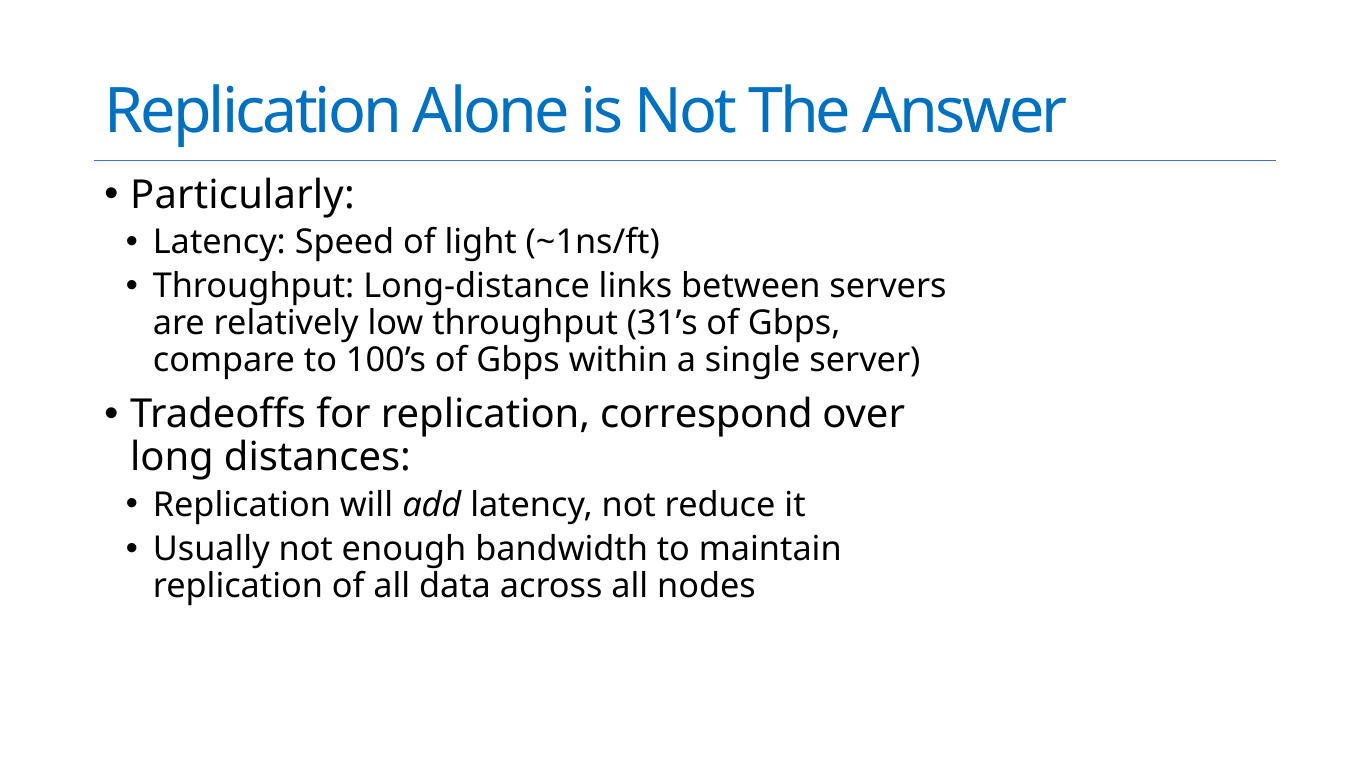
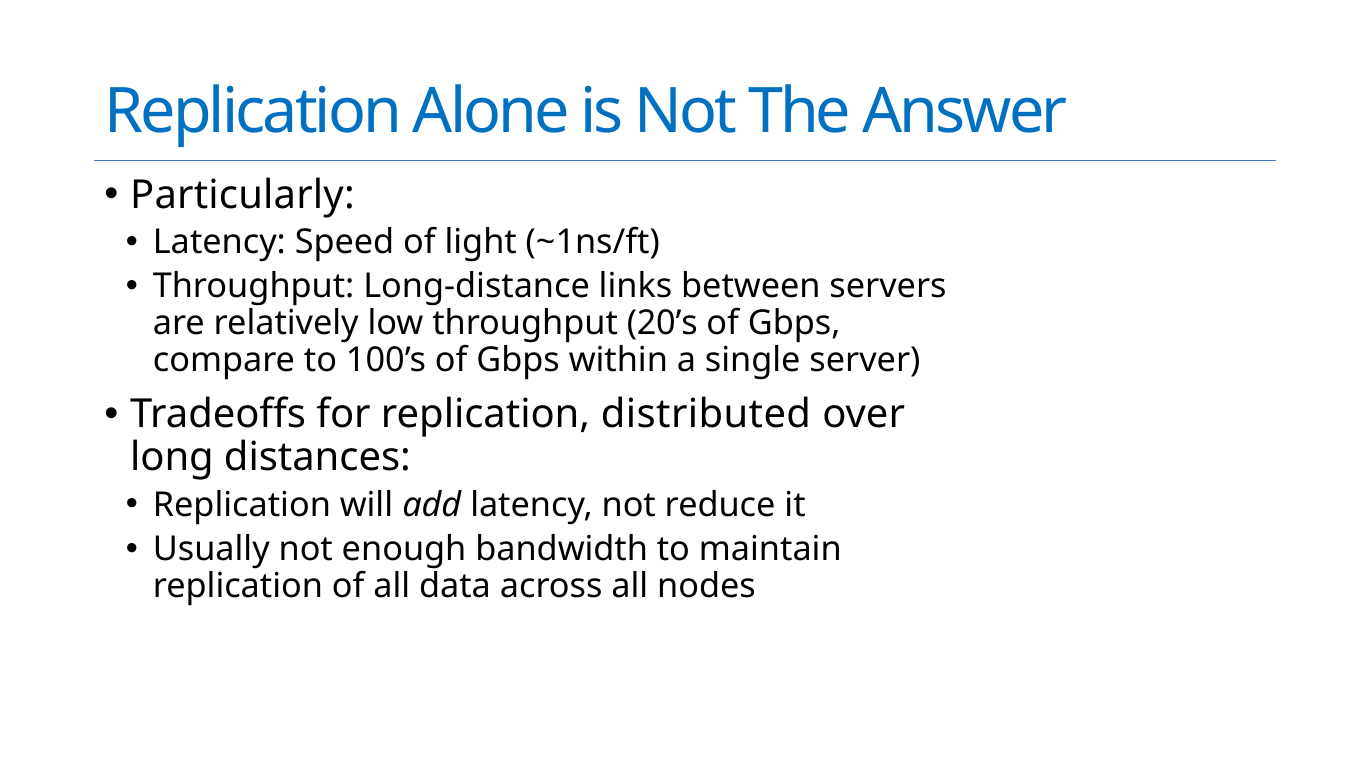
31’s: 31’s -> 20’s
correspond: correspond -> distributed
